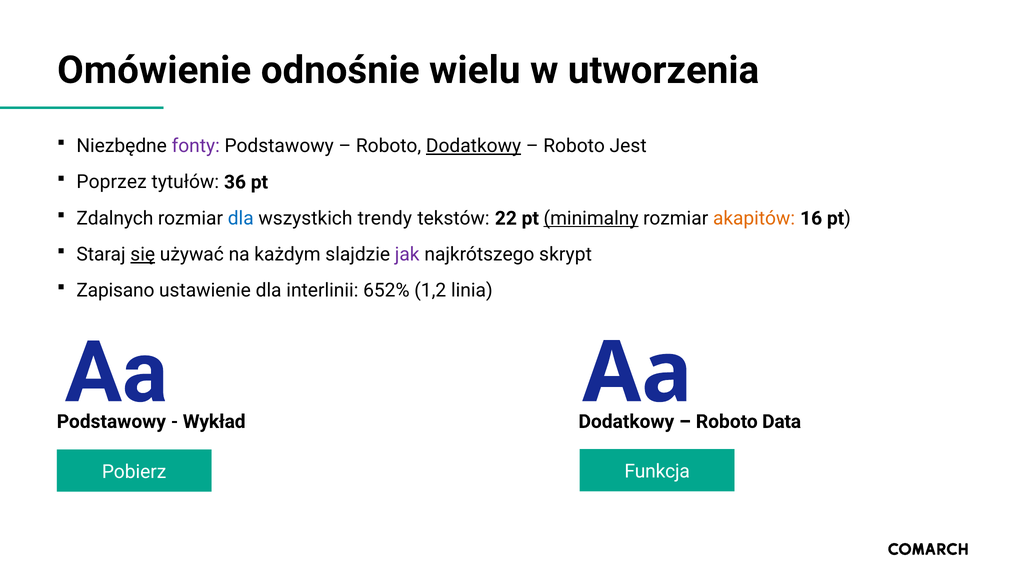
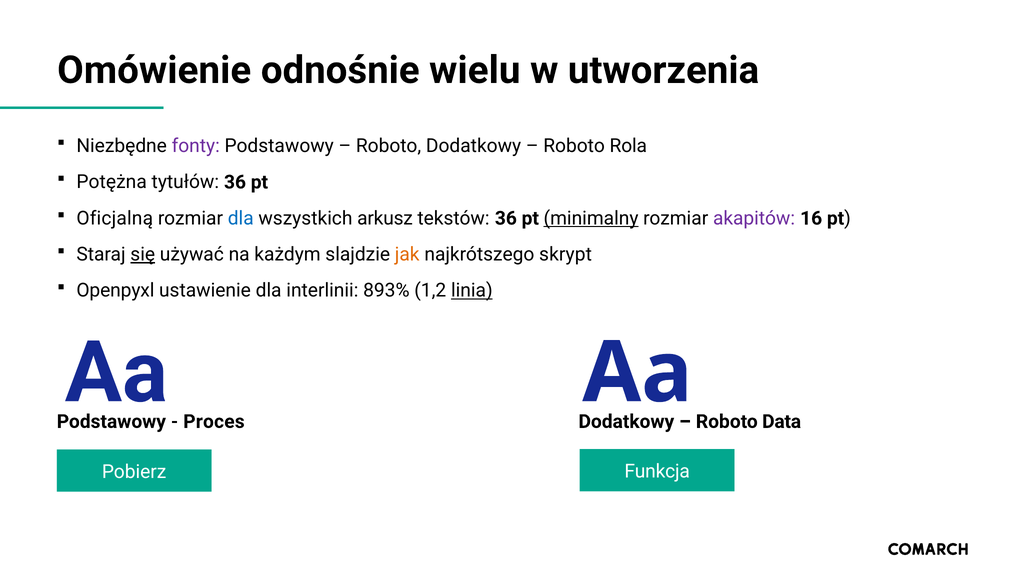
Dodatkowy at (474, 146) underline: present -> none
Jest: Jest -> Rola
Poprzez: Poprzez -> Potężna
Zdalnych: Zdalnych -> Oficjalną
trendy: trendy -> arkusz
tekstów 22: 22 -> 36
akapitów colour: orange -> purple
jak colour: purple -> orange
Zapisano: Zapisano -> Openpyxl
652%: 652% -> 893%
linia underline: none -> present
Wykład: Wykład -> Proces
